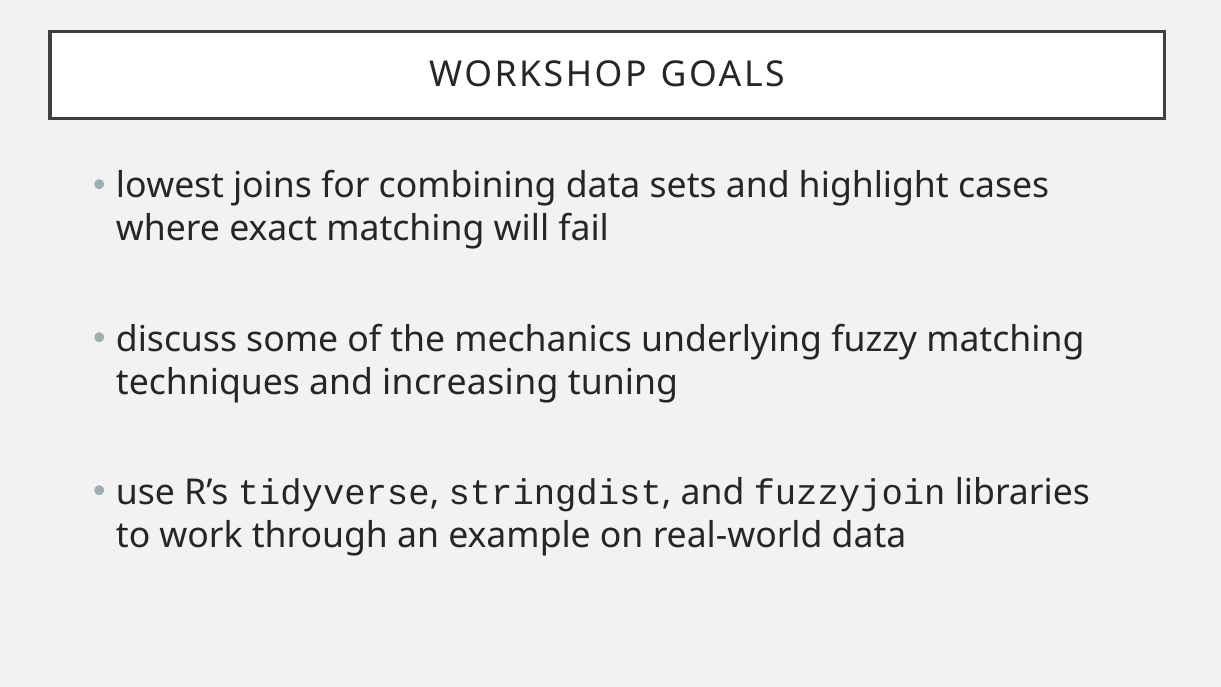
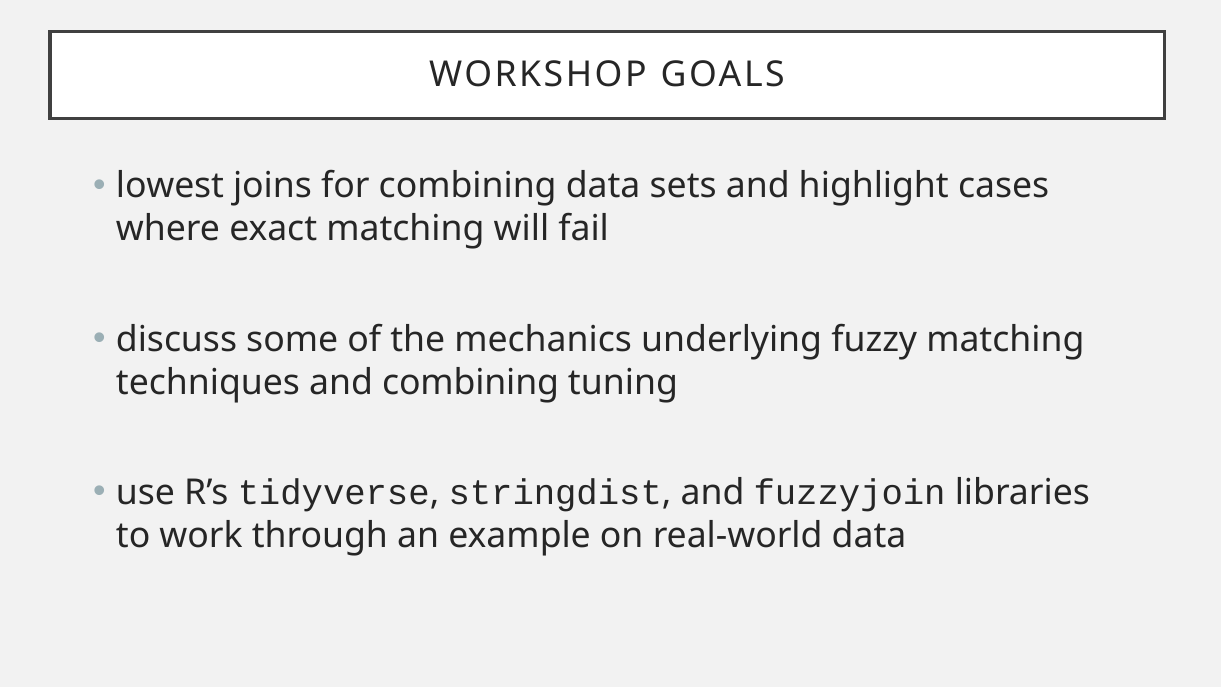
and increasing: increasing -> combining
